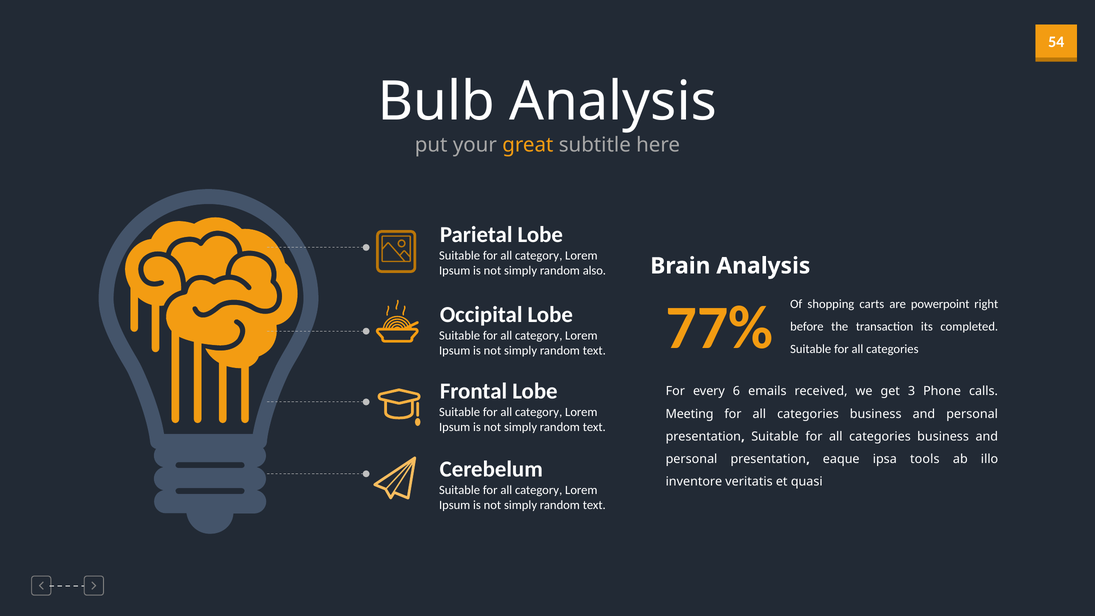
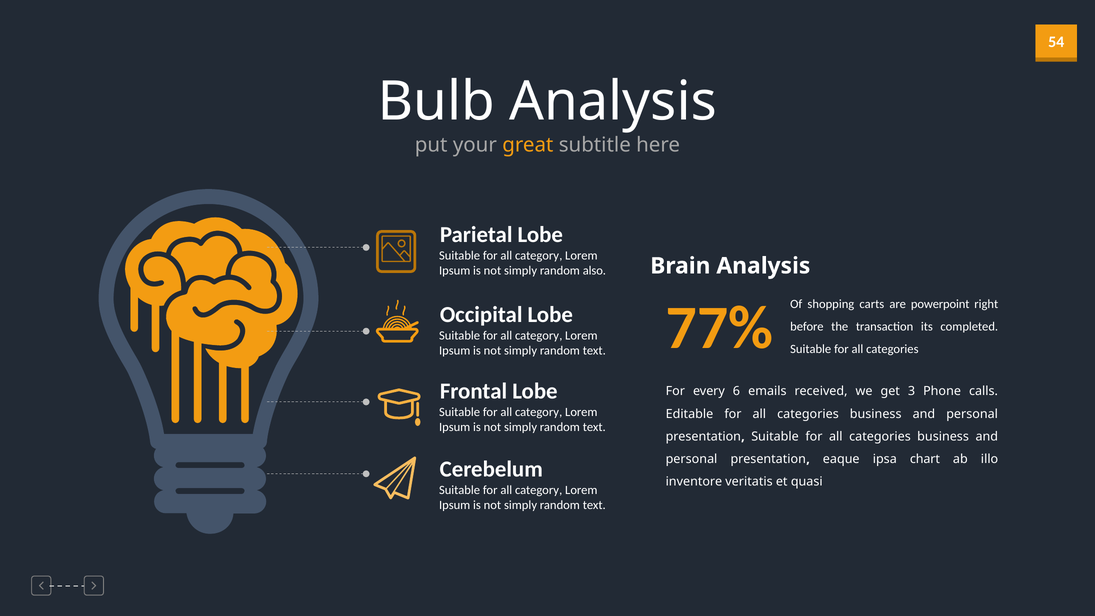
Meeting: Meeting -> Editable
tools: tools -> chart
